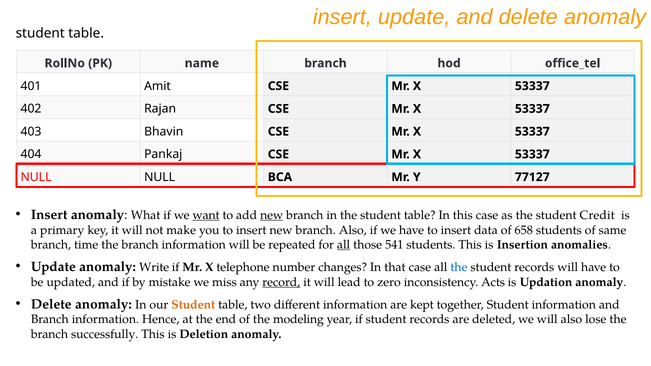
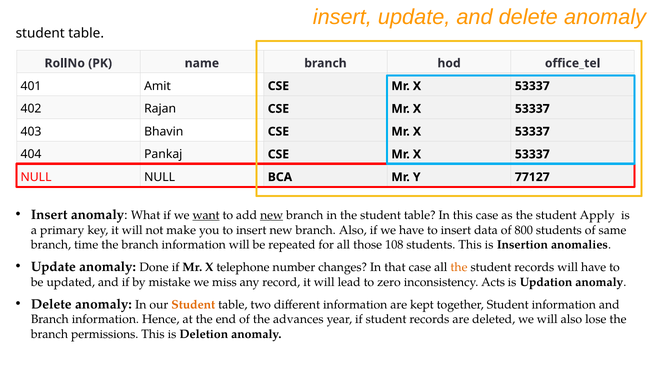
Credit: Credit -> Apply
658: 658 -> 800
all at (344, 245) underline: present -> none
541: 541 -> 108
Write: Write -> Done
the at (459, 267) colour: blue -> orange
record underline: present -> none
modeling: modeling -> advances
successfully: successfully -> permissions
